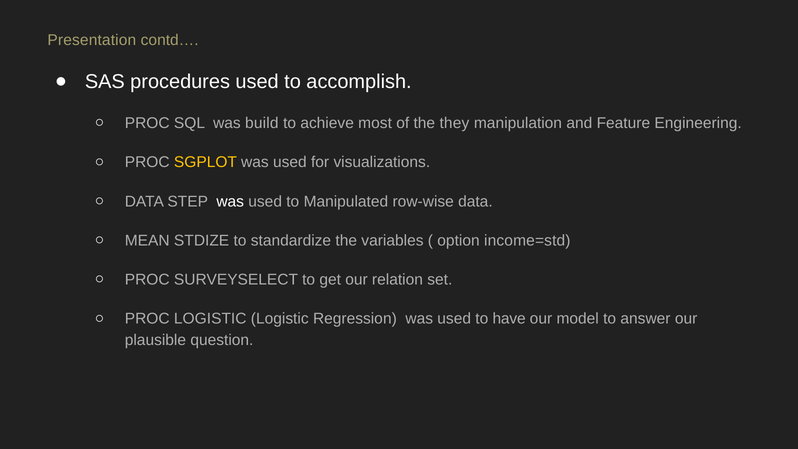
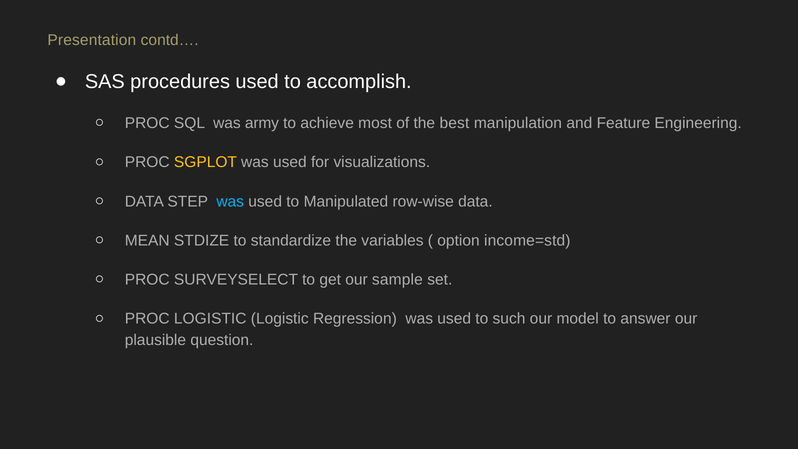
build: build -> army
they: they -> best
was at (230, 201) colour: white -> light blue
relation: relation -> sample
have: have -> such
